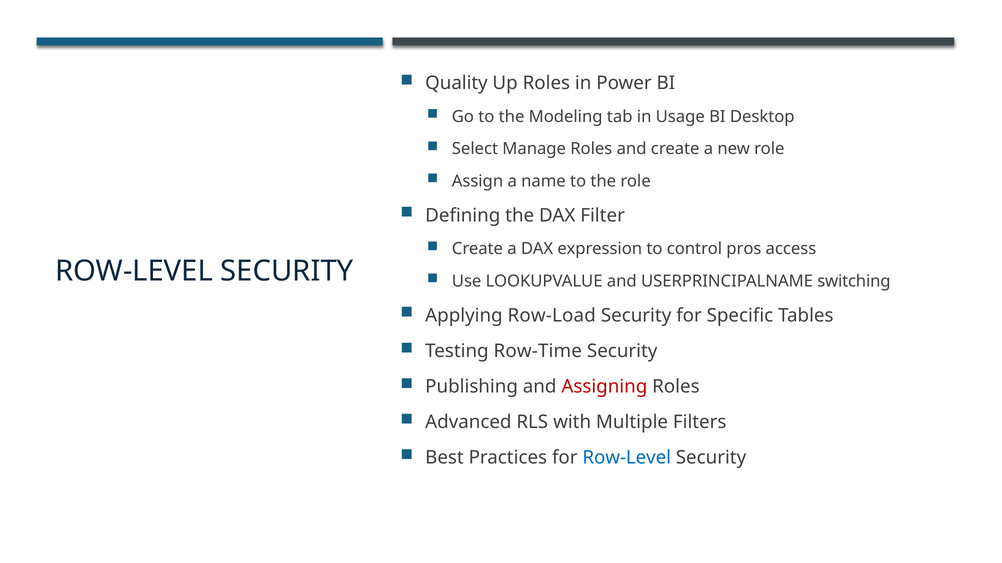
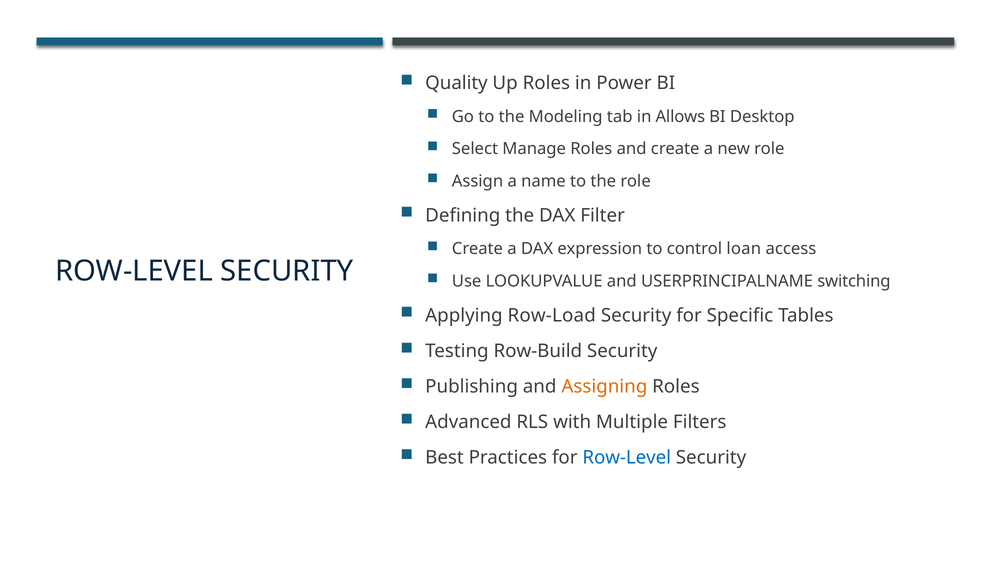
Usage: Usage -> Allows
pros: pros -> loan
Row-Time: Row-Time -> Row-Build
Assigning colour: red -> orange
